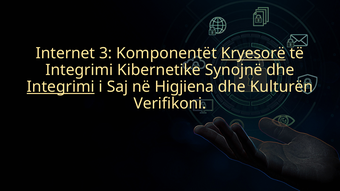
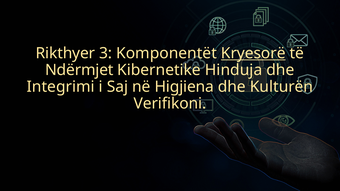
Internet: Internet -> Rikthyer
Integrimi at (79, 70): Integrimi -> Ndërmjet
Synojnë: Synojnë -> Hinduja
Integrimi at (61, 87) underline: present -> none
